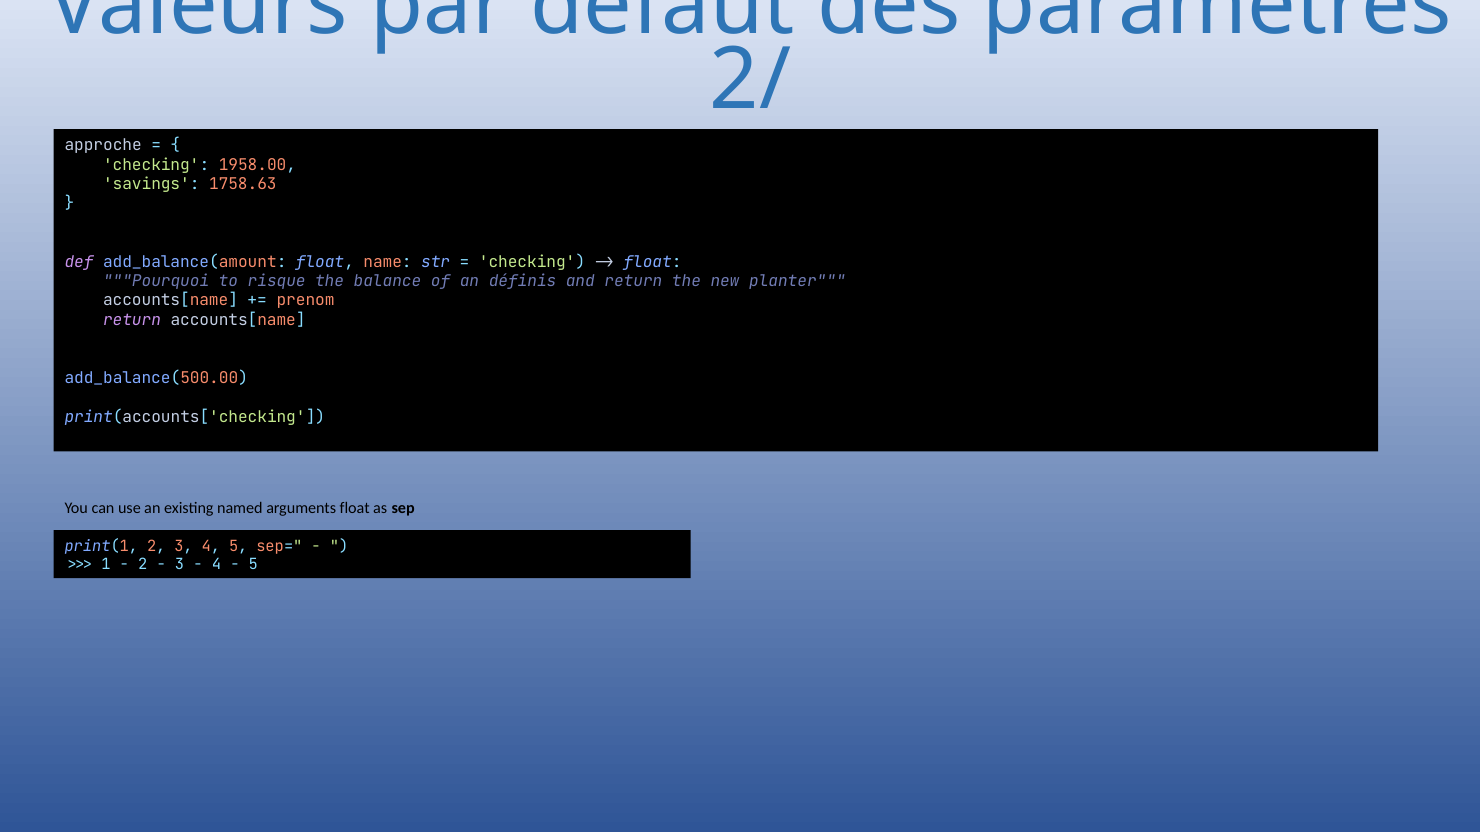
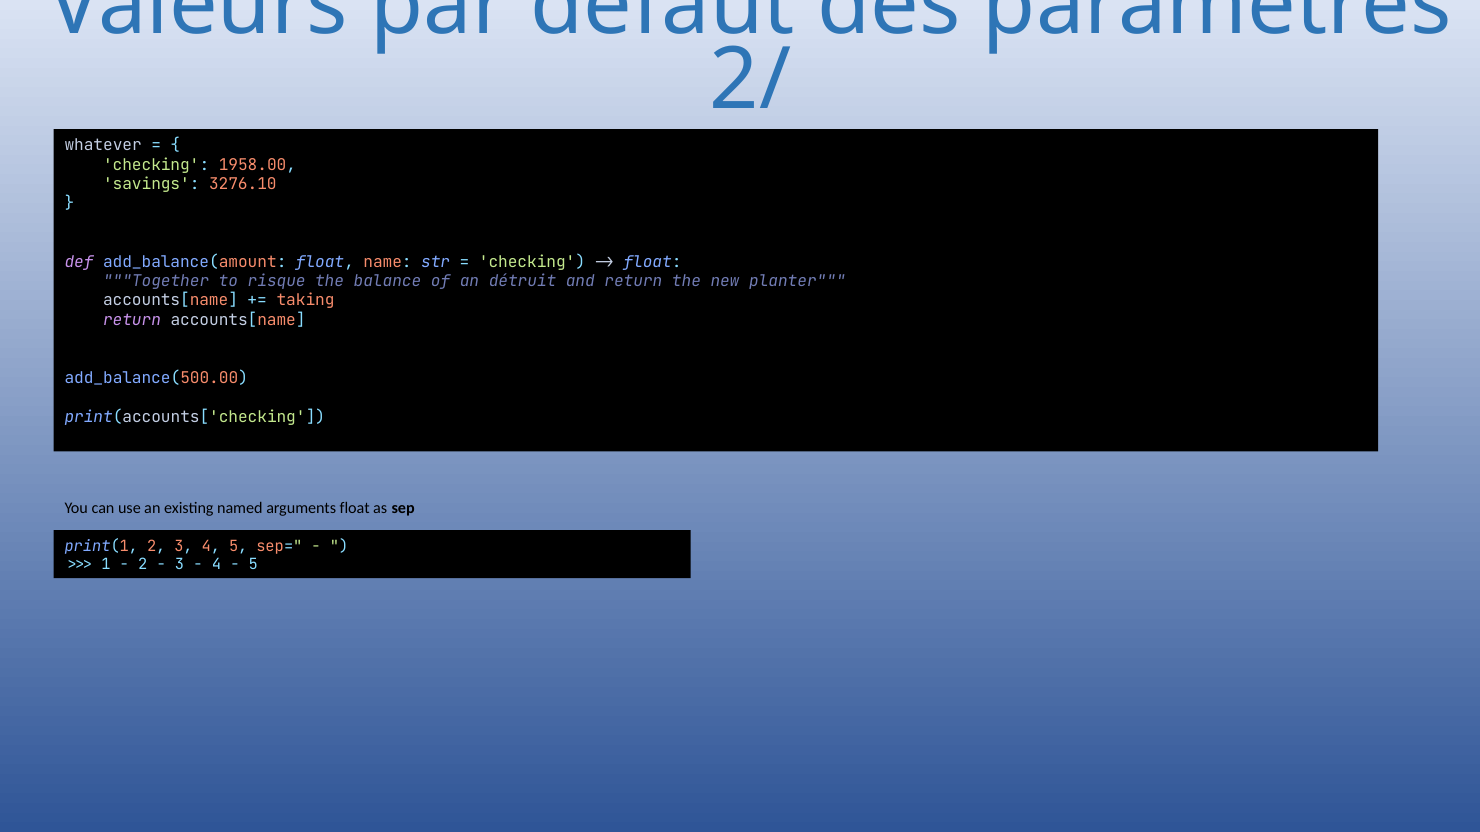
approche: approche -> whatever
1758.63: 1758.63 -> 3276.10
Pourquoi: Pourquoi -> Together
définis: définis -> détruit
prenom: prenom -> taking
